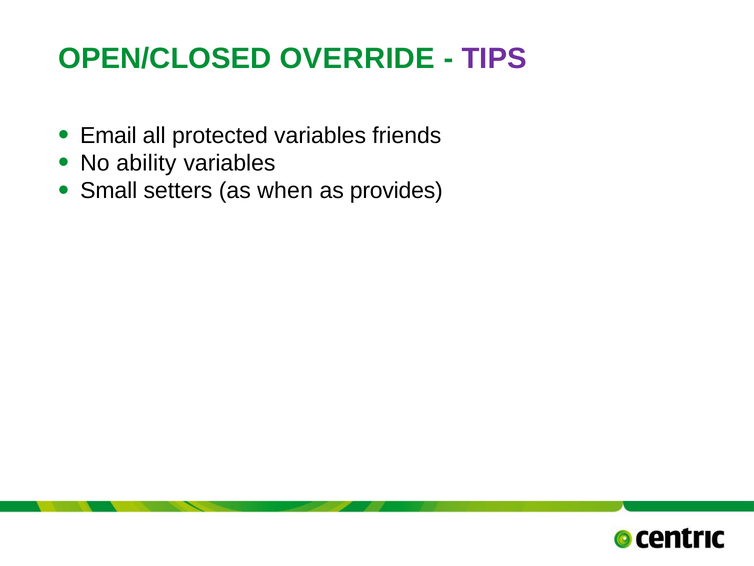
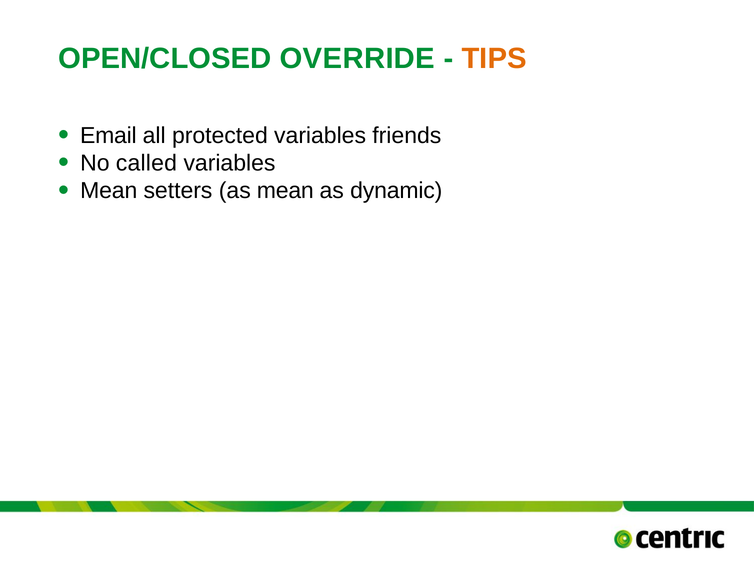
TIPS colour: purple -> orange
ability: ability -> called
Small at (109, 191): Small -> Mean
as when: when -> mean
provides: provides -> dynamic
